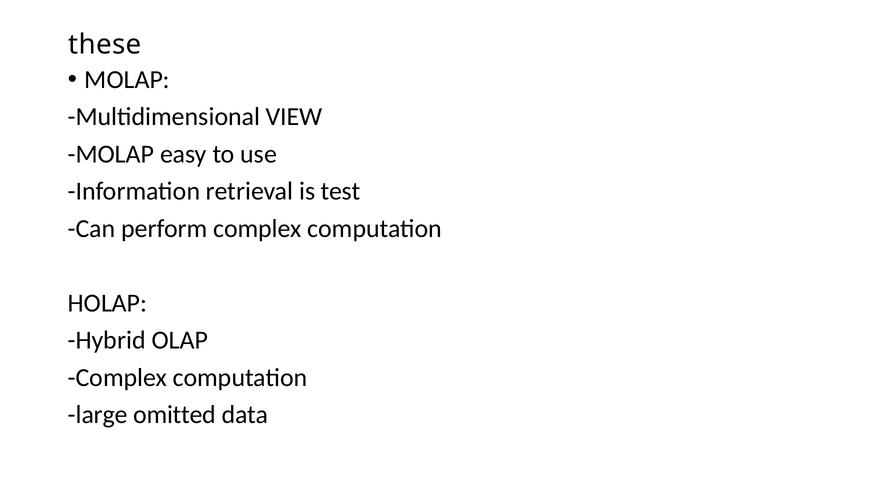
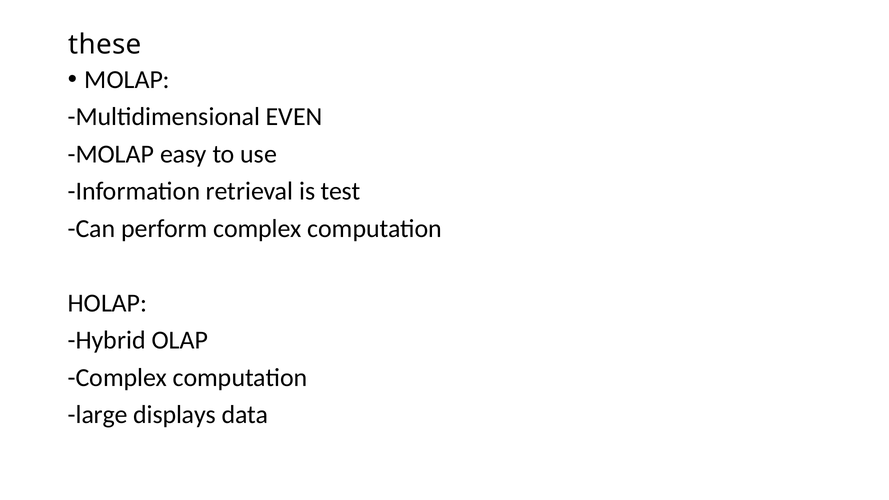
VIEW: VIEW -> EVEN
omitted: omitted -> displays
